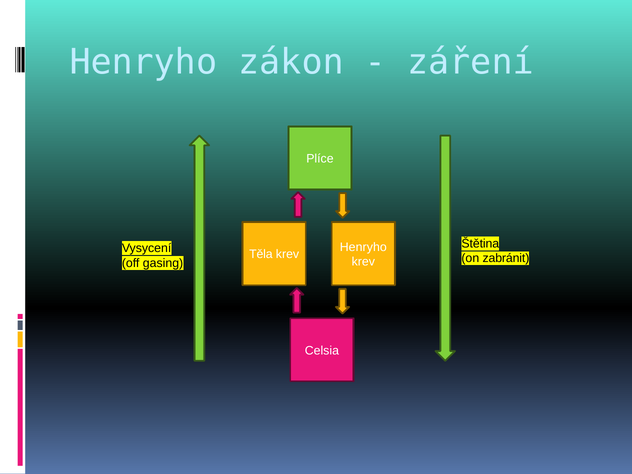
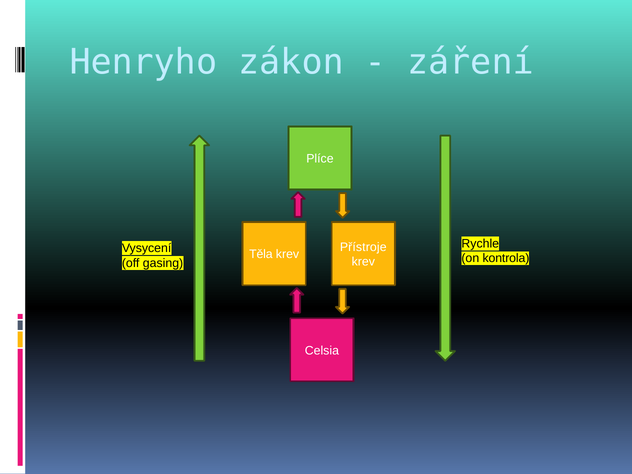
Štětina: Štětina -> Rychle
Henryho at (363, 247): Henryho -> Přístroje
zabránit: zabránit -> kontrola
